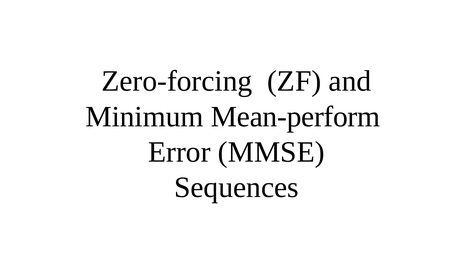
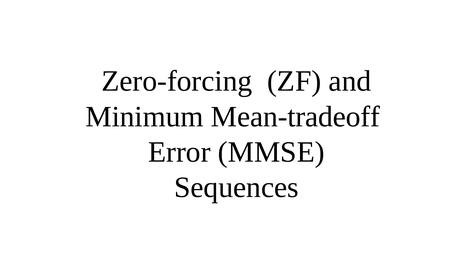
Mean-perform: Mean-perform -> Mean-tradeoff
